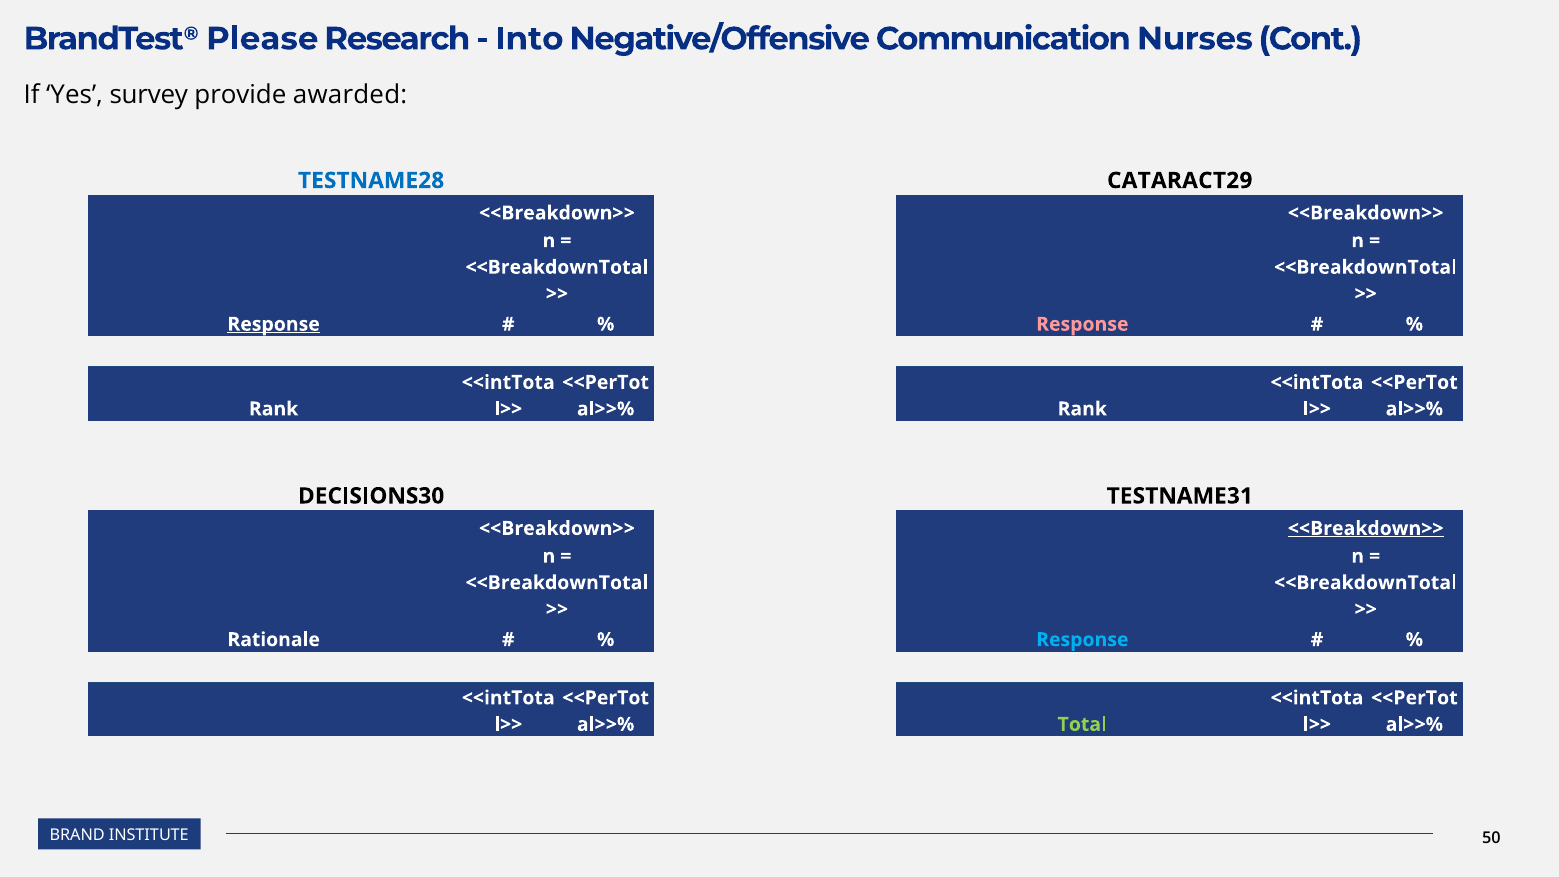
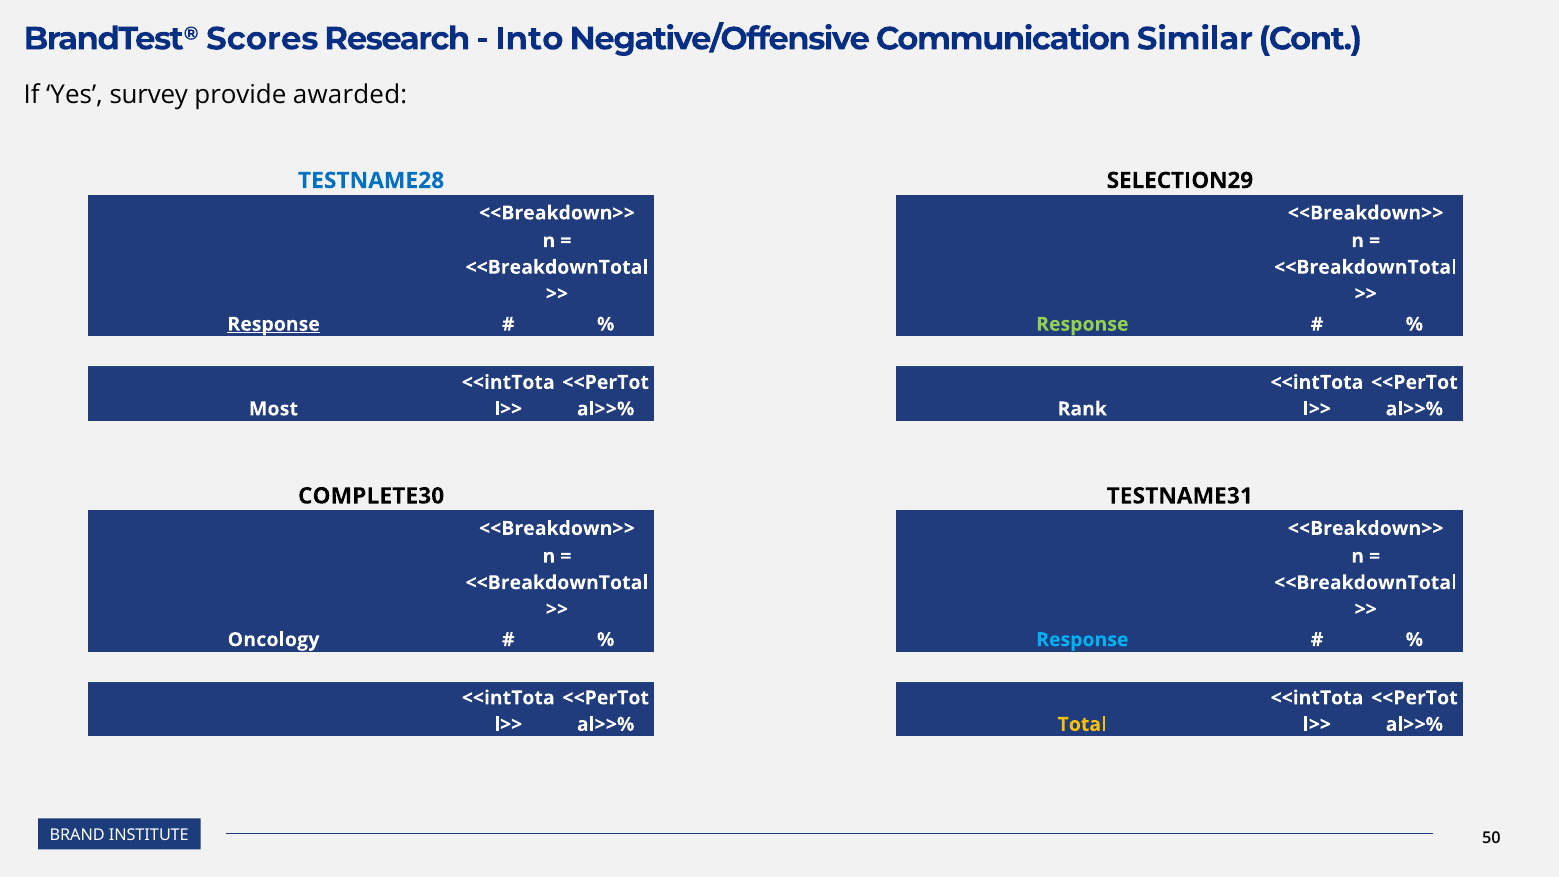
Please: Please -> Scores
Nurses: Nurses -> Similar
CATARACT29: CATARACT29 -> SELECTION29
Response at (1082, 324) colour: pink -> light green
Rank at (274, 409): Rank -> Most
DECISIONS30: DECISIONS30 -> COMPLETE30
<<Breakdown>> at (1366, 528) underline: present -> none
Rationale: Rationale -> Oncology
Total colour: light green -> yellow
